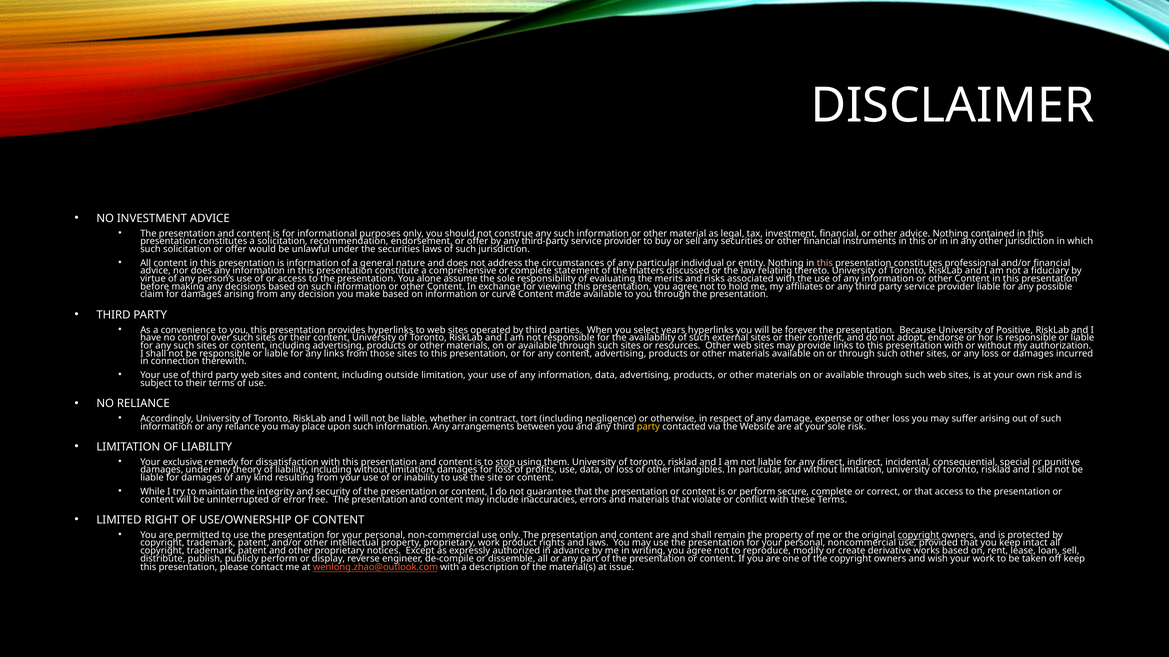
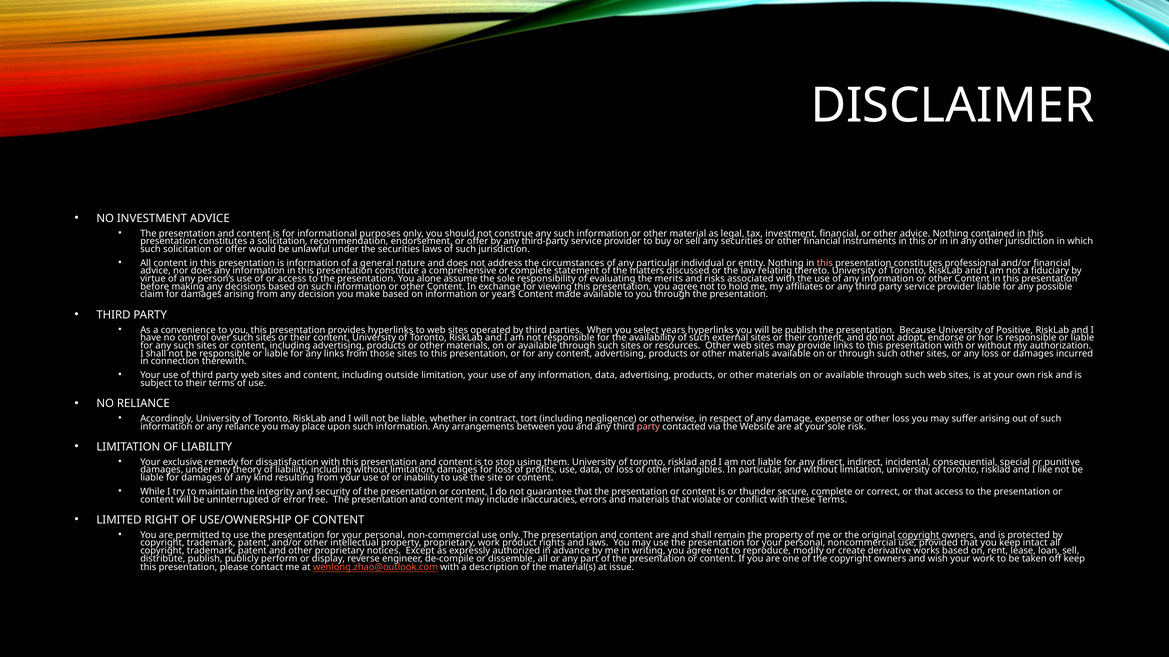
or curve: curve -> years
be forever: forever -> publish
party at (648, 427) colour: yellow -> pink
stop underline: present -> none
slid: slid -> like
or perform: perform -> thunder
